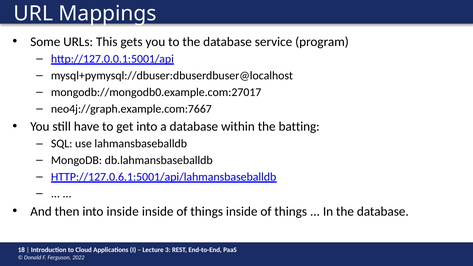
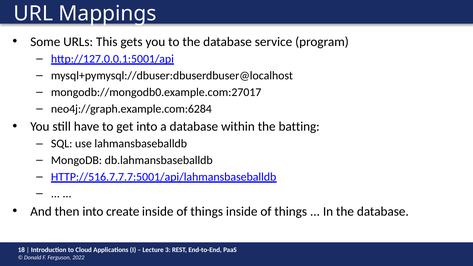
neo4j://graph.example.com:7667: neo4j://graph.example.com:7667 -> neo4j://graph.example.com:6284
HTTP://127.0.6.1:5001/api/lahmansbaseballdb: HTTP://127.0.6.1:5001/api/lahmansbaseballdb -> HTTP://516.7.7.7:5001/api/lahmansbaseballdb
into inside: inside -> create
